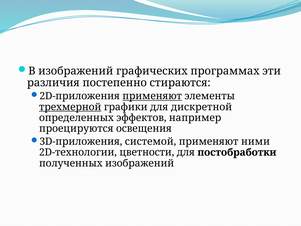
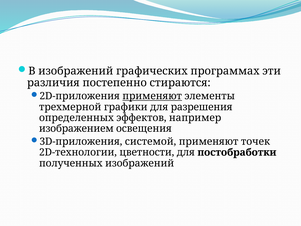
трехмерной underline: present -> none
дискретной: дискретной -> разрешения
проецируются: проецируются -> изображением
ними: ними -> точек
